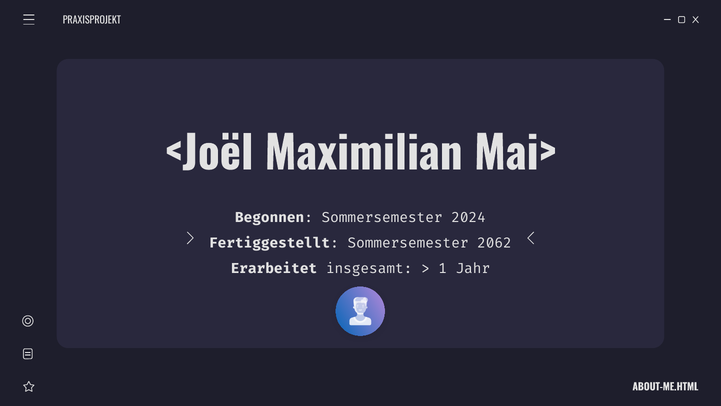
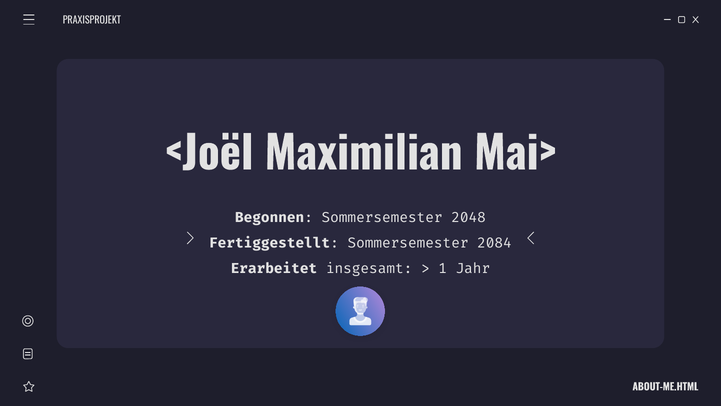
2024: 2024 -> 2048
2062: 2062 -> 2084
